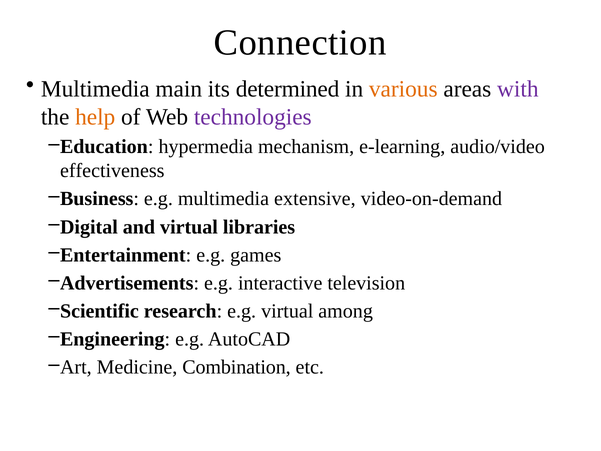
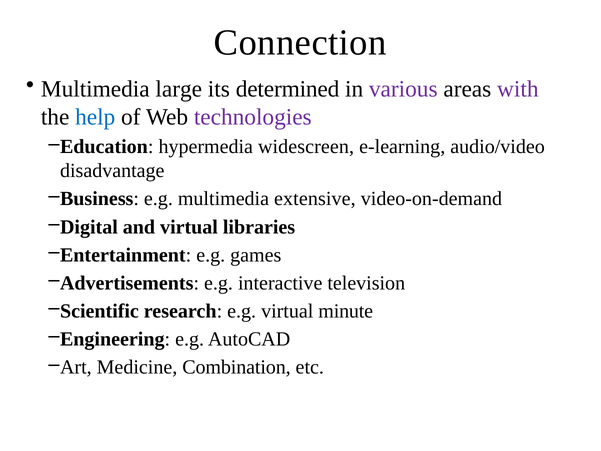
main: main -> large
various colour: orange -> purple
help colour: orange -> blue
mechanism: mechanism -> widescreen
effectiveness: effectiveness -> disadvantage
among: among -> minute
